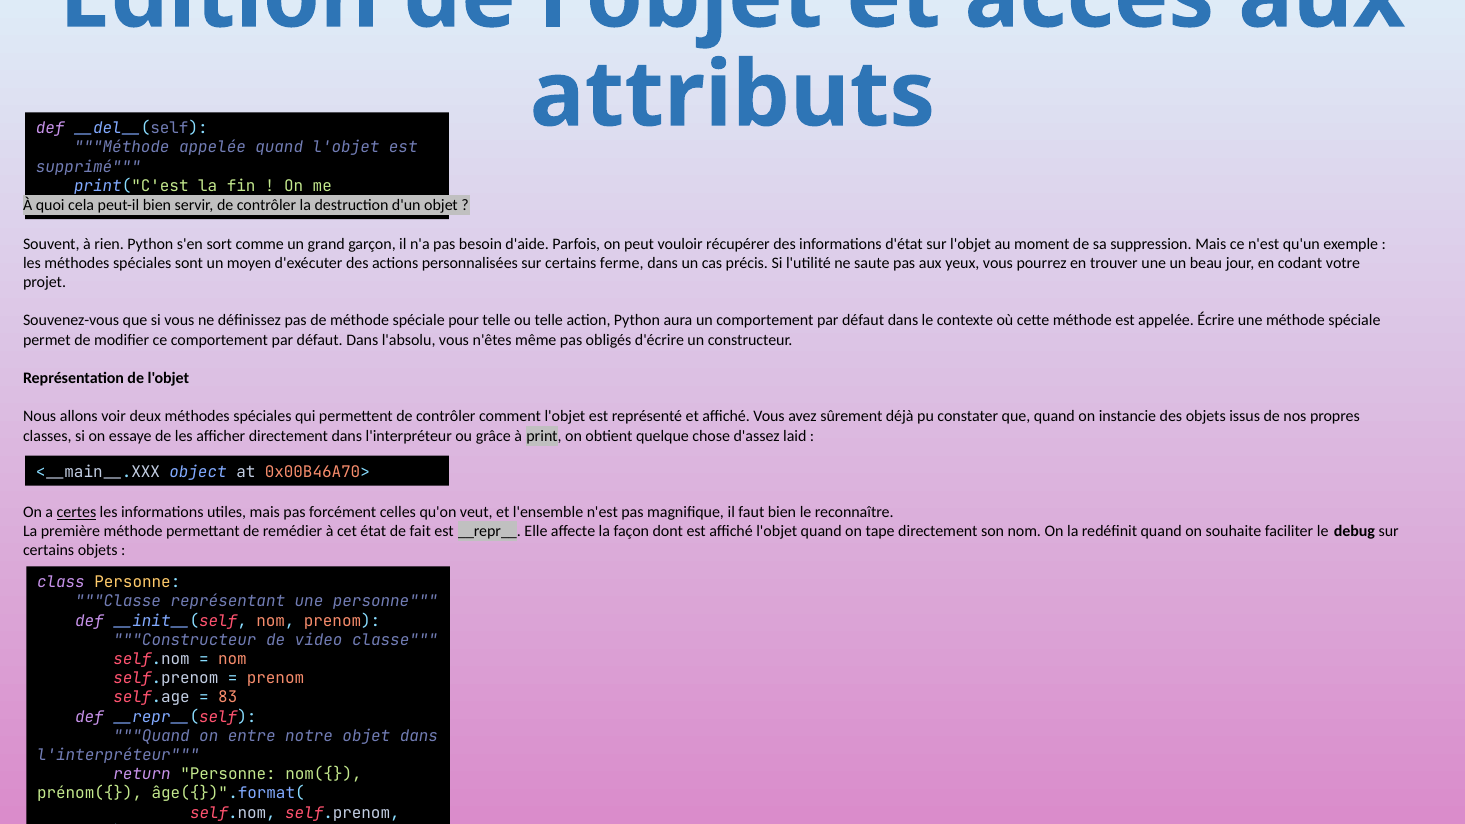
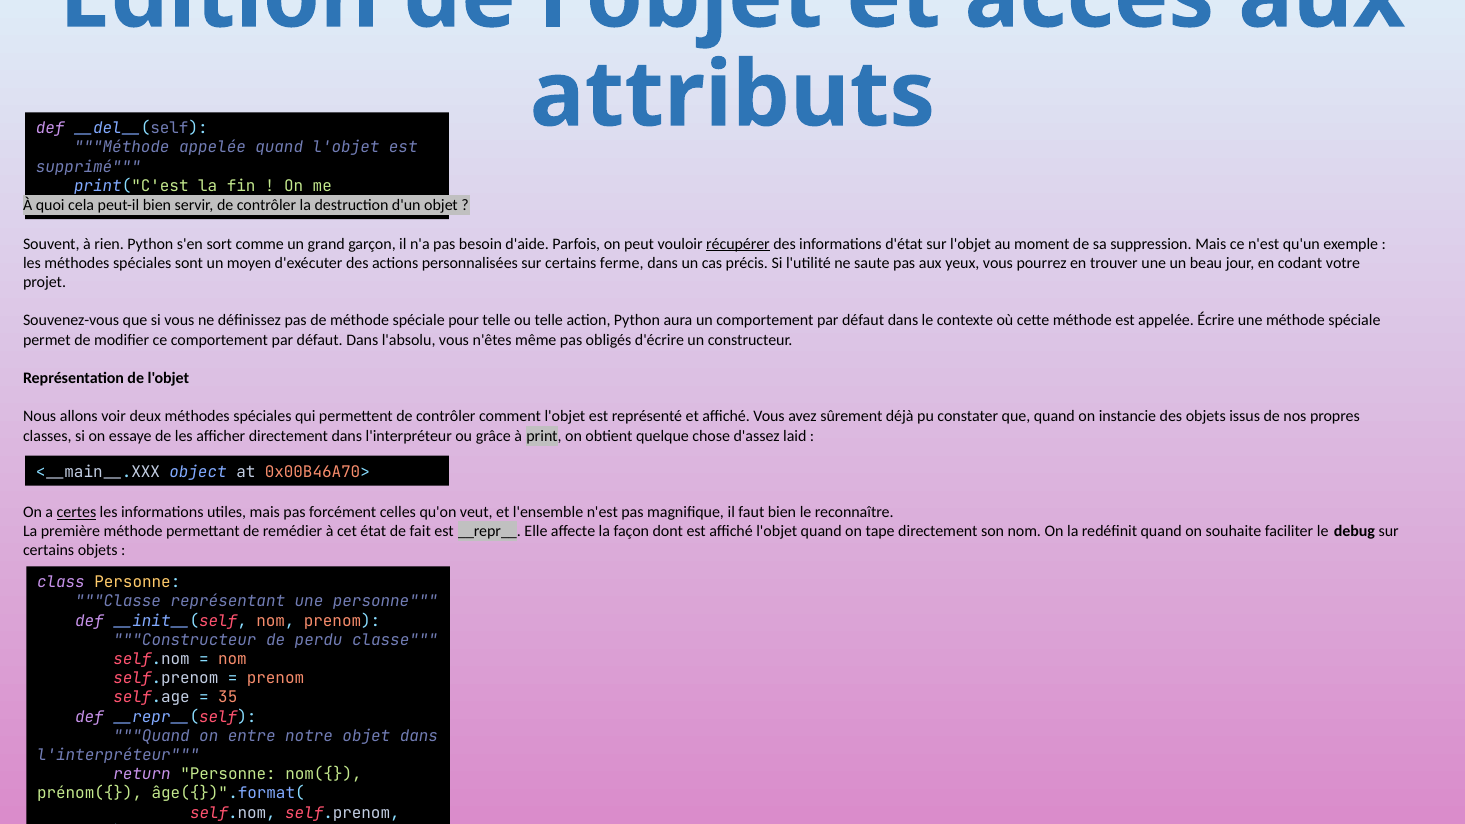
récupérer underline: none -> present
video: video -> perdu
83: 83 -> 35
